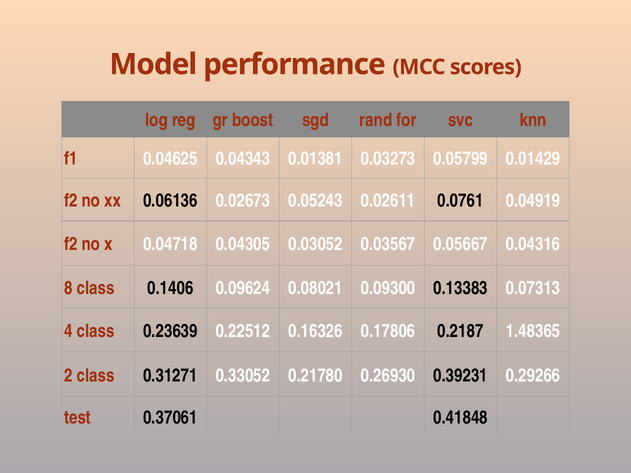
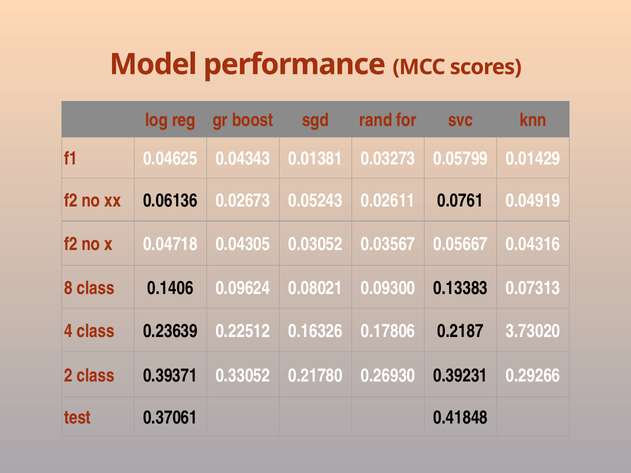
1.48365: 1.48365 -> 3.73020
0.31271: 0.31271 -> 0.39371
